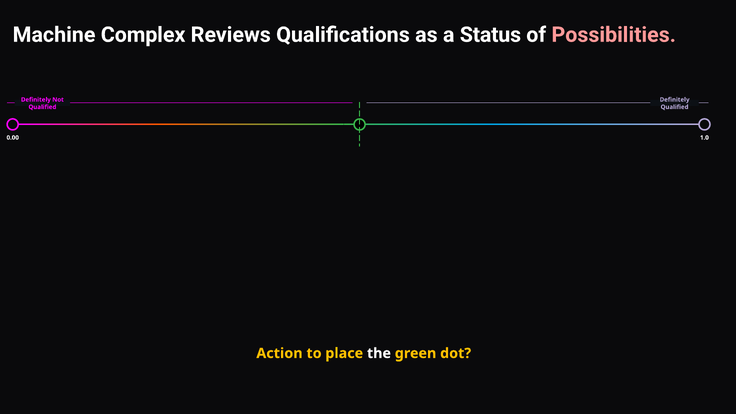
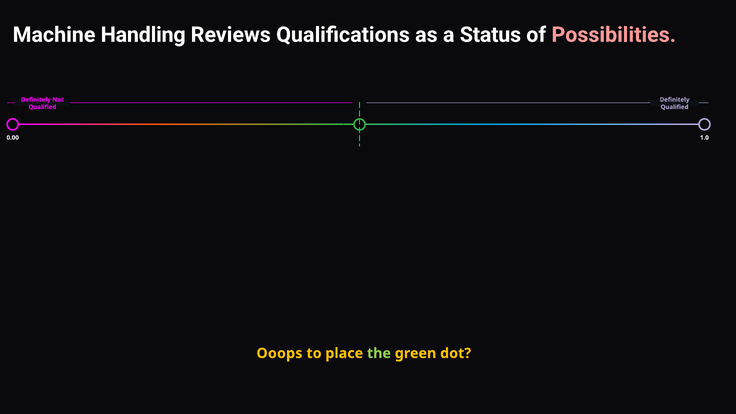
Complex: Complex -> Handling
Action: Action -> Ooops
the colour: white -> light green
